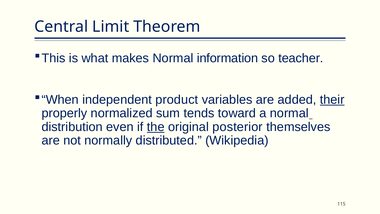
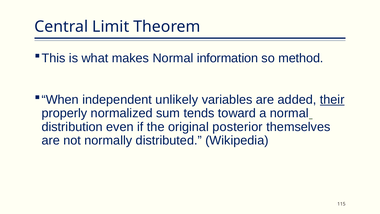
teacher: teacher -> method
product: product -> unlikely
the underline: present -> none
